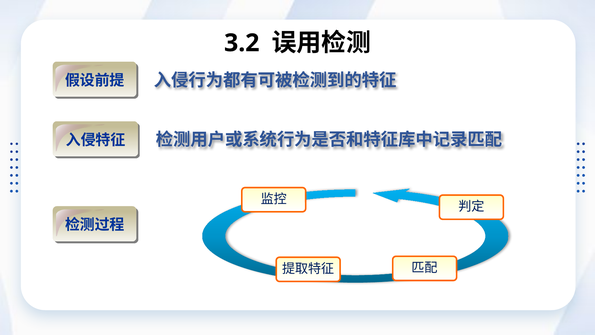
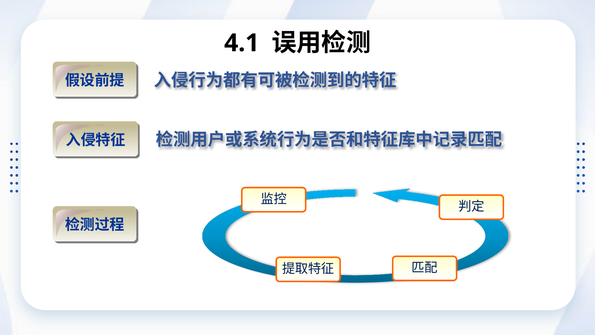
3.2: 3.2 -> 4.1
